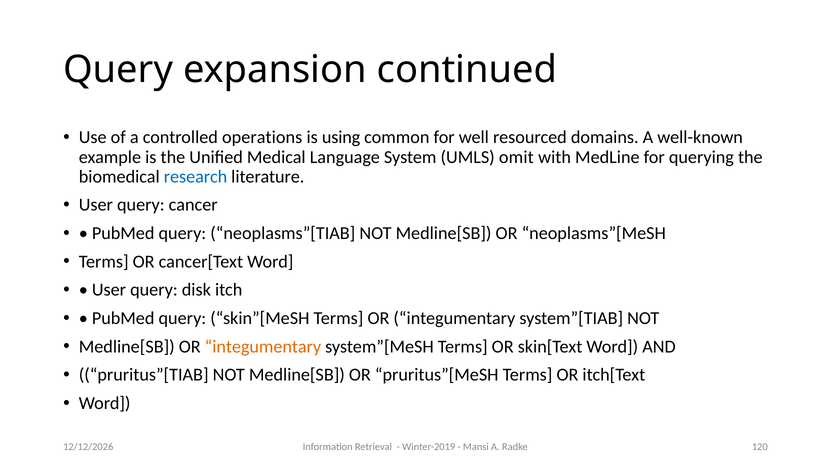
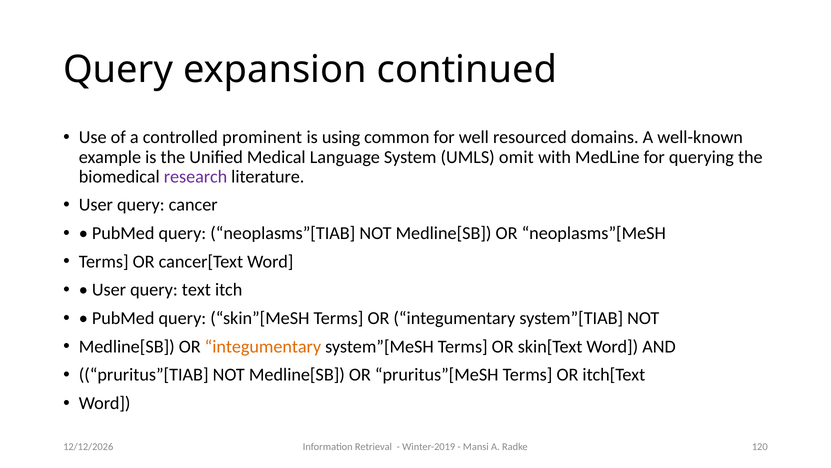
operations: operations -> prominent
research colour: blue -> purple
disk: disk -> text
